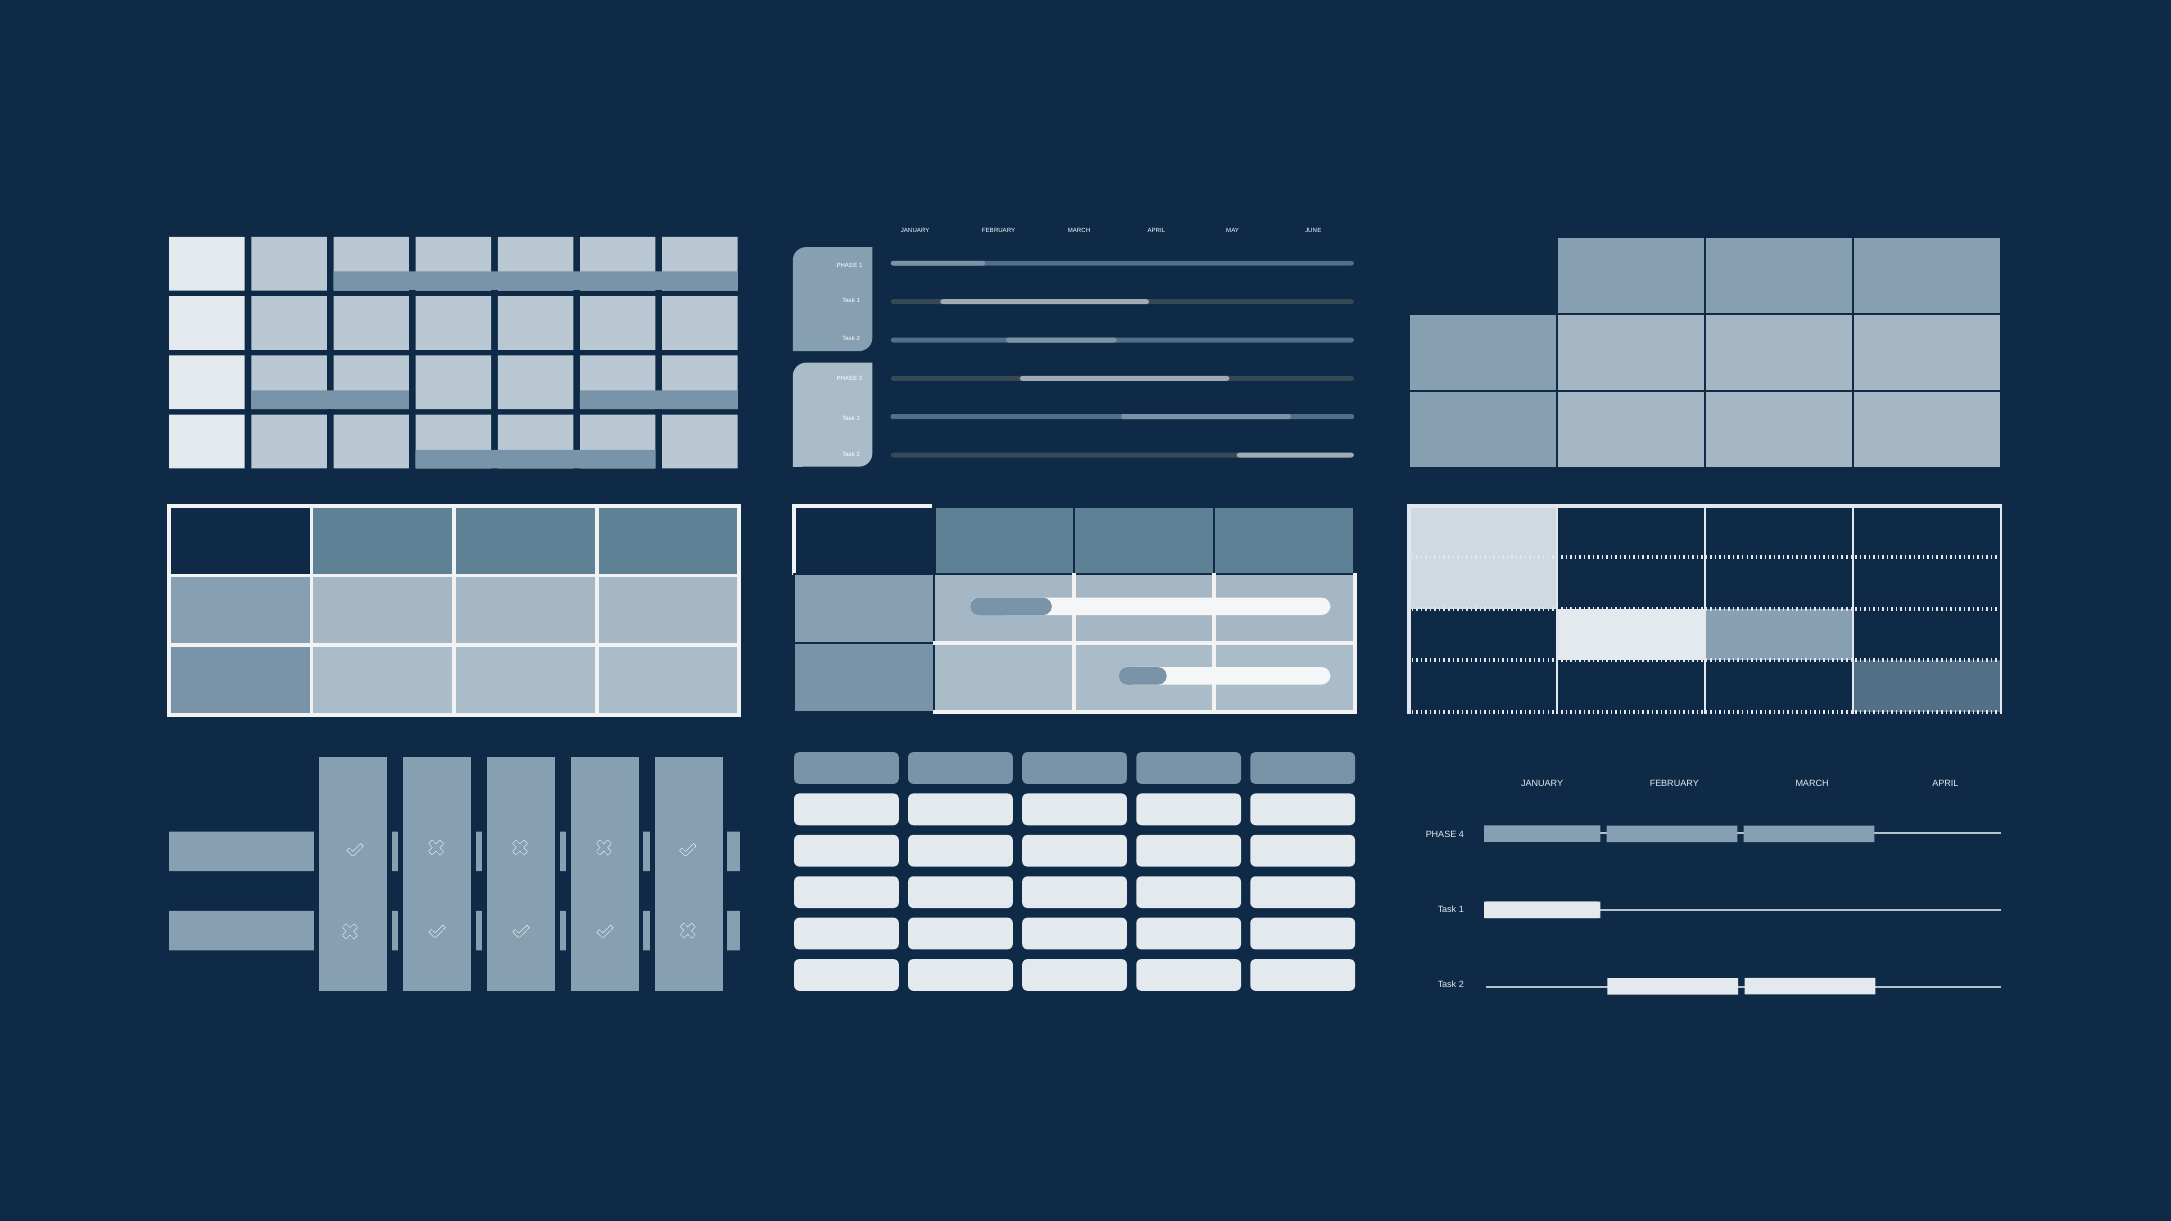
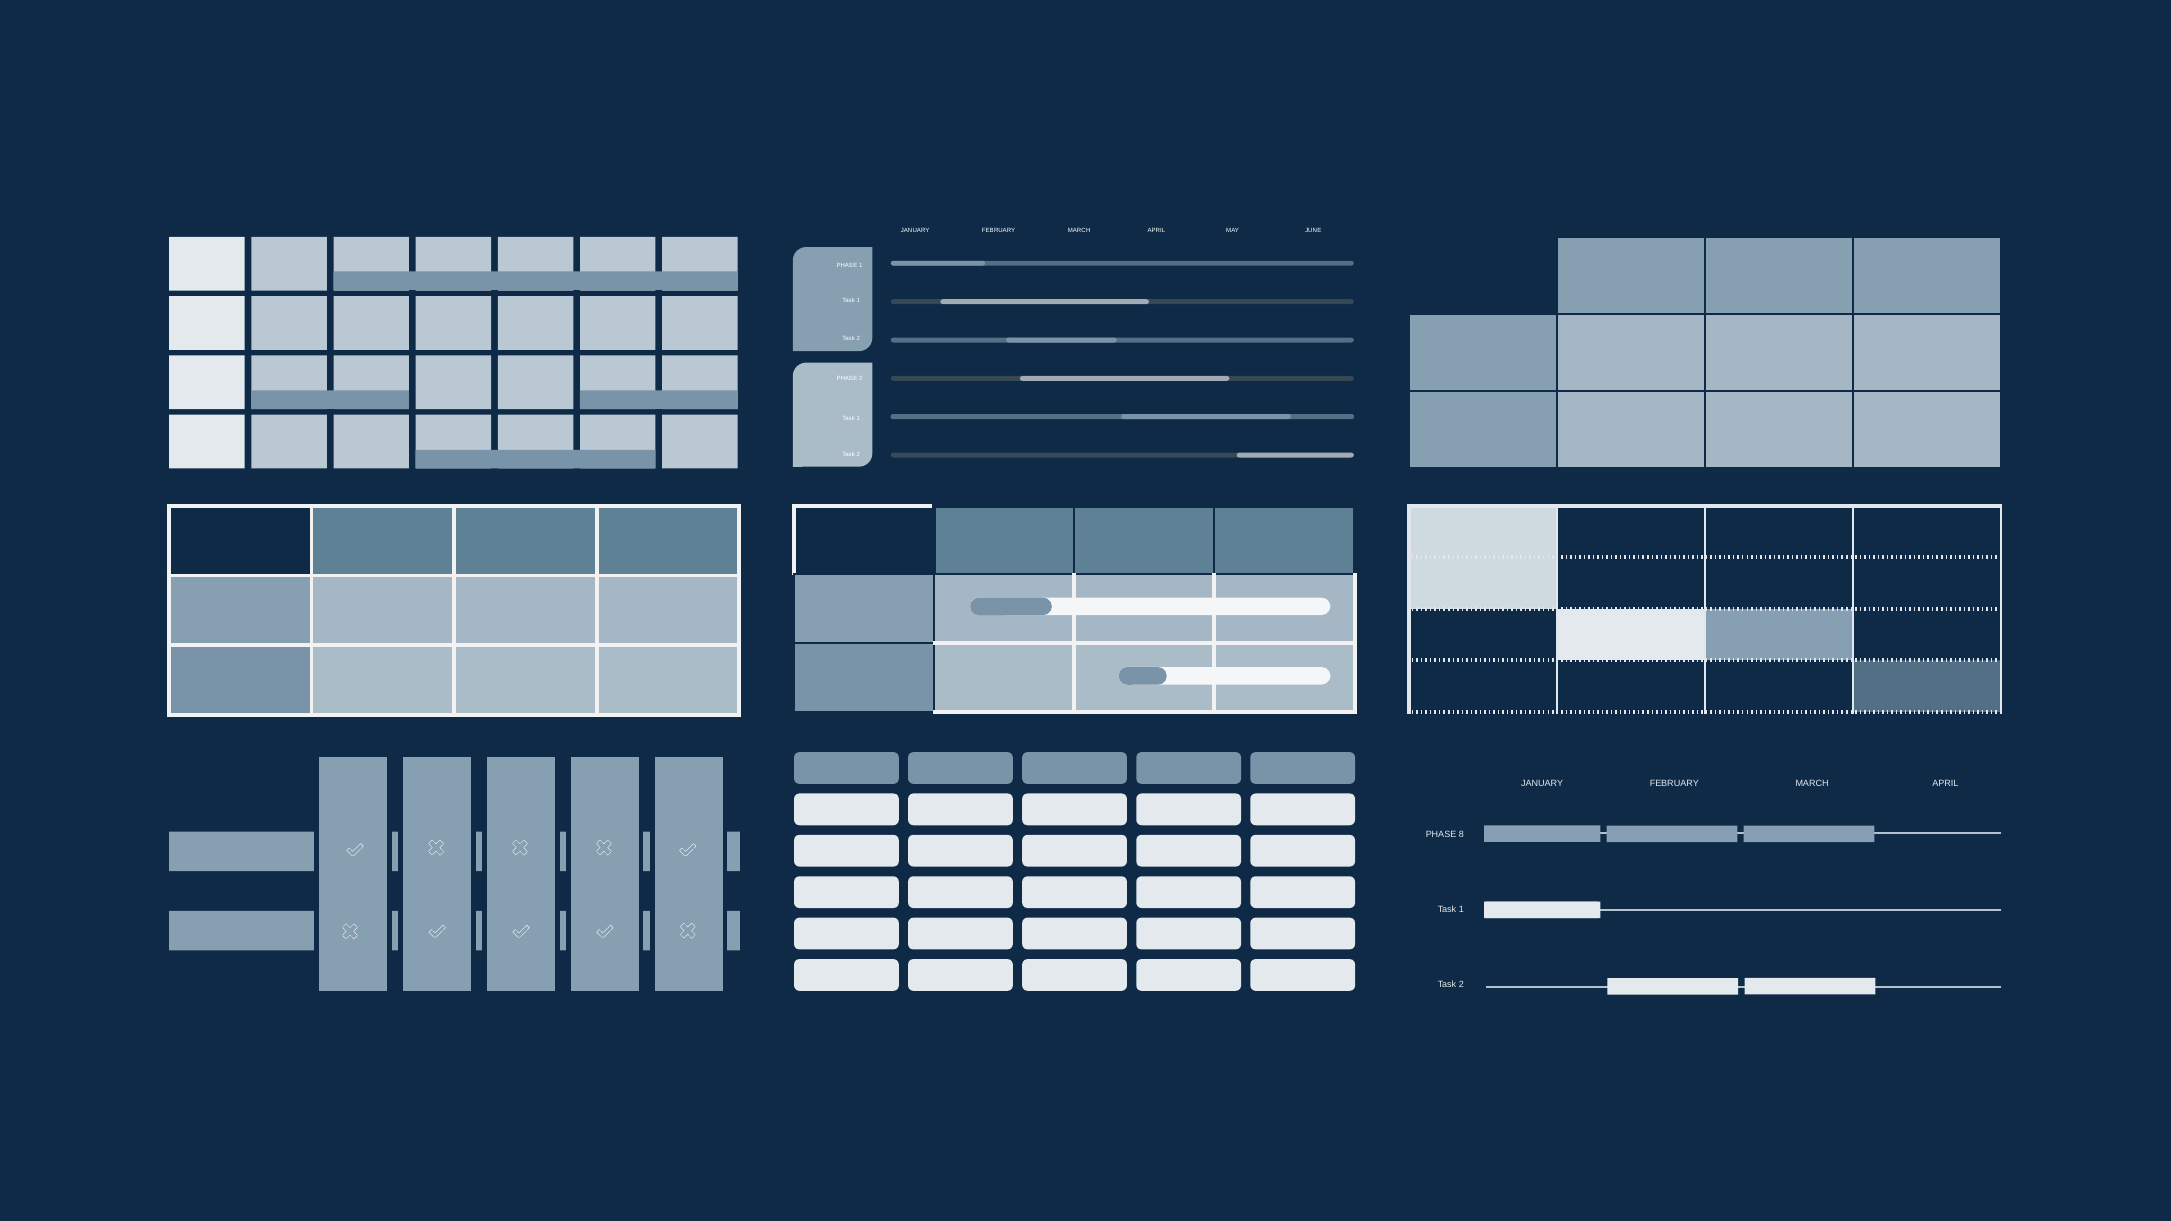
4: 4 -> 8
